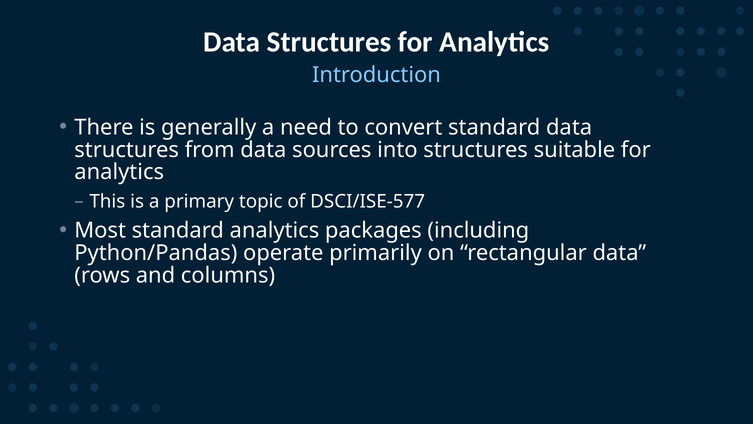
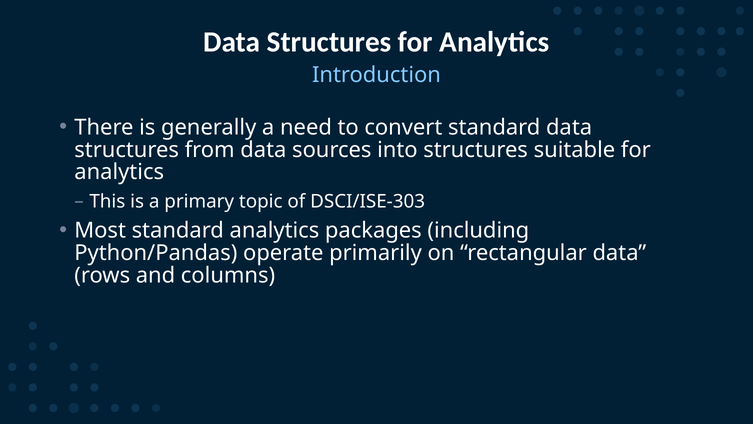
DSCI/ISE-577: DSCI/ISE-577 -> DSCI/ISE-303
